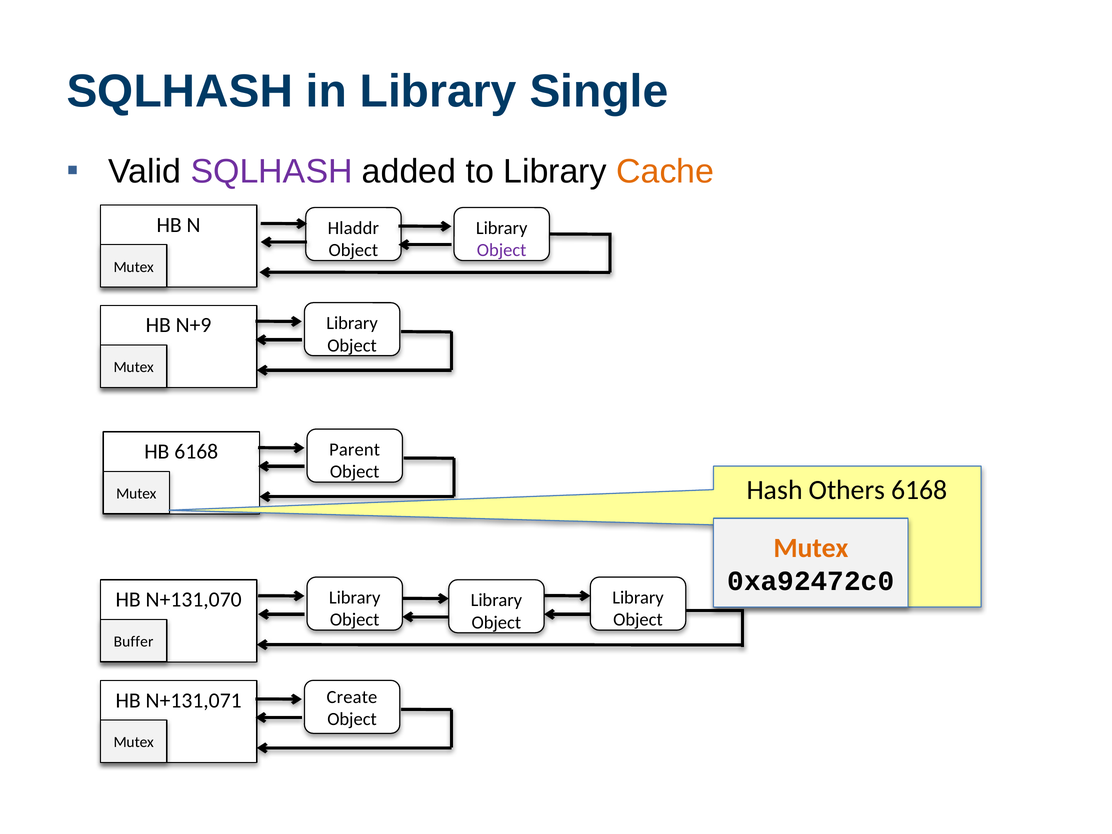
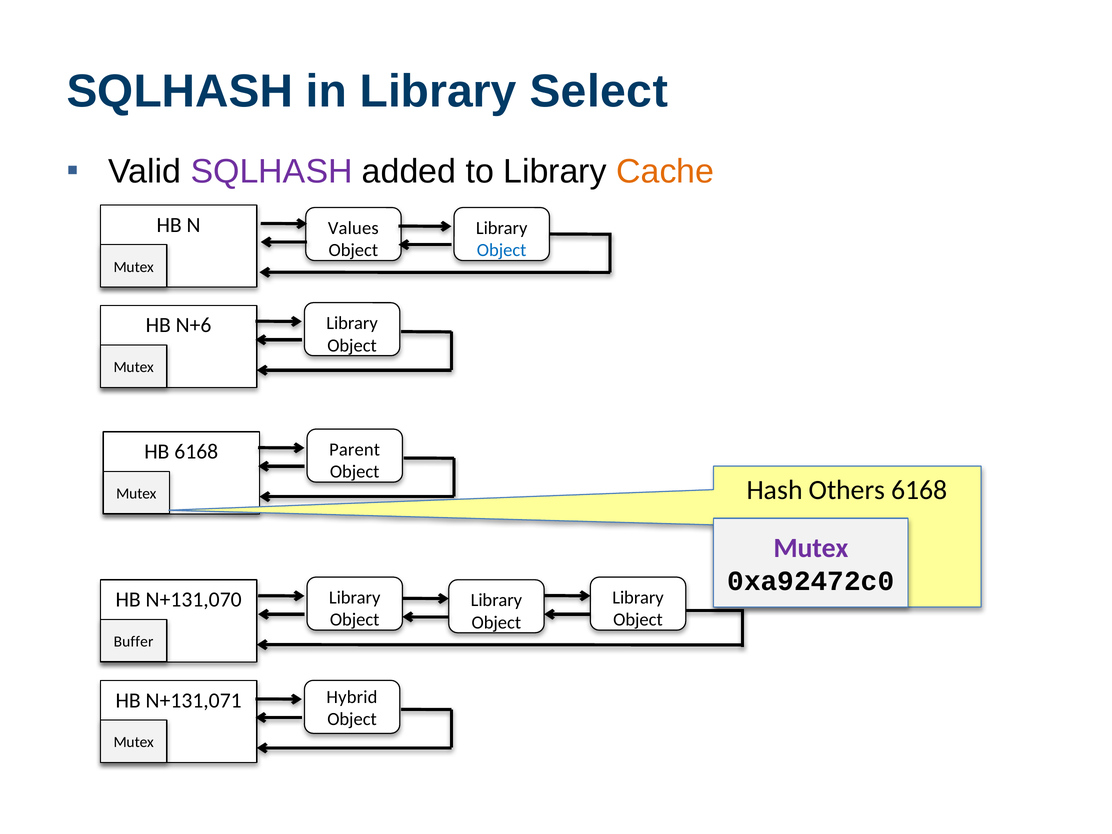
Single: Single -> Select
Hladdr: Hladdr -> Values
Object at (502, 250) colour: purple -> blue
N+9: N+9 -> N+6
Mutex at (811, 548) colour: orange -> purple
Create: Create -> Hybrid
